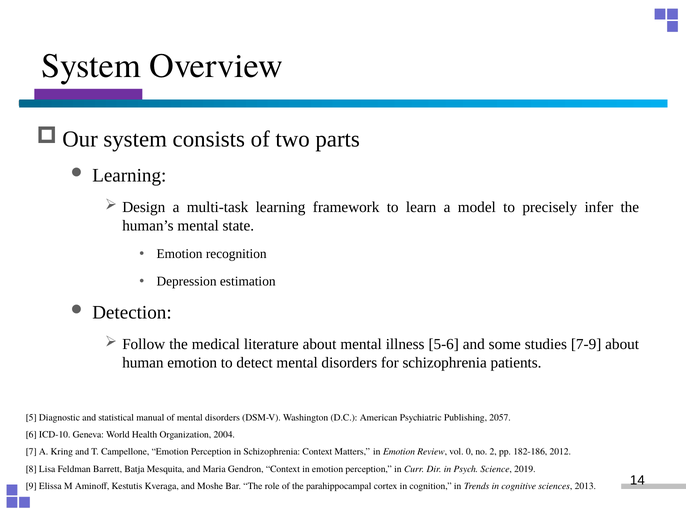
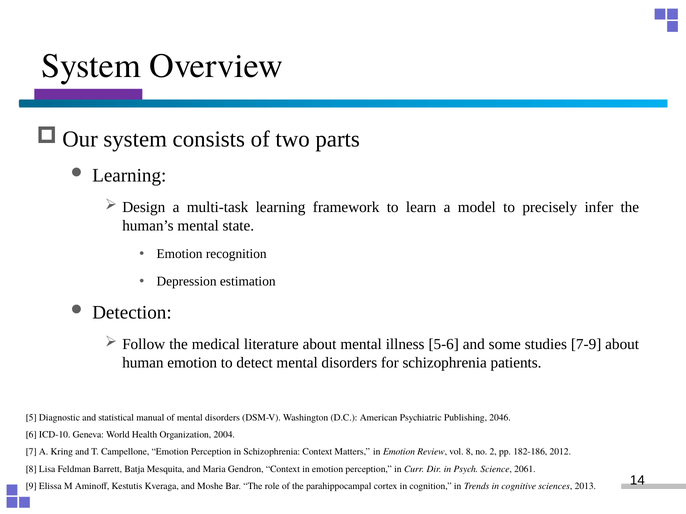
2057: 2057 -> 2046
vol 0: 0 -> 8
2019: 2019 -> 2061
